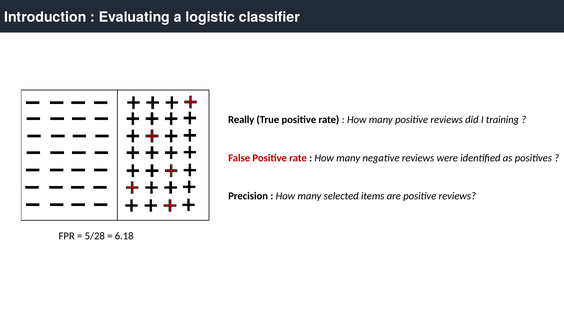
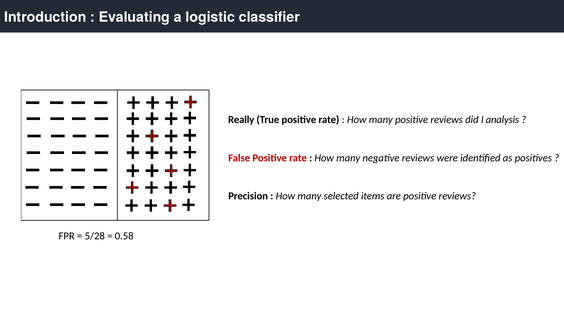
training: training -> analysis
6.18: 6.18 -> 0.58
